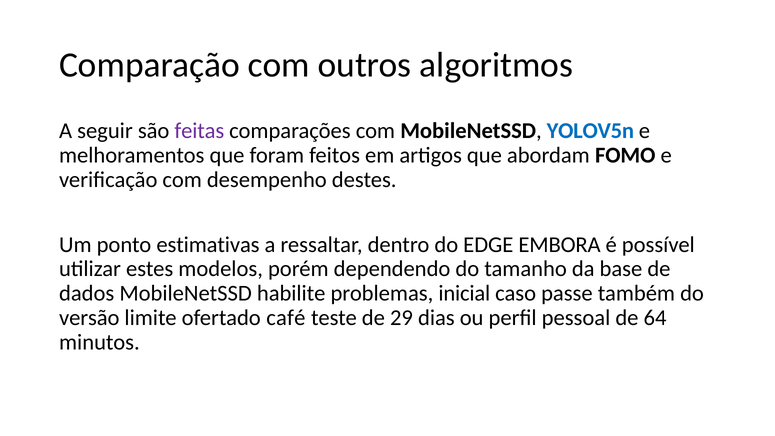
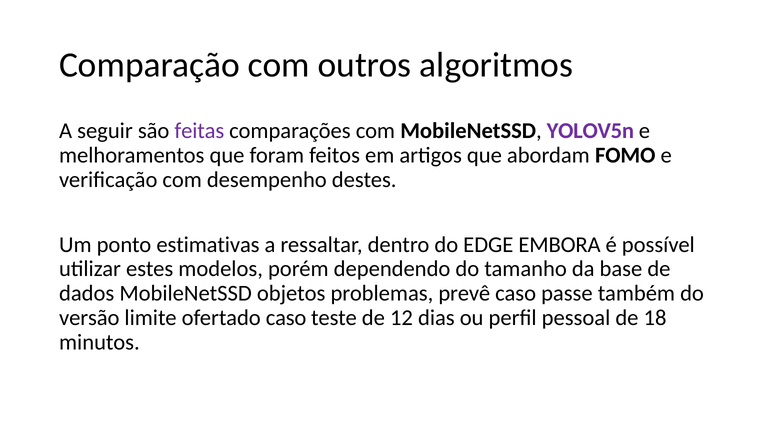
YOLOV5n colour: blue -> purple
habilite: habilite -> objetos
inicial: inicial -> prevê
ofertado café: café -> caso
29: 29 -> 12
64: 64 -> 18
